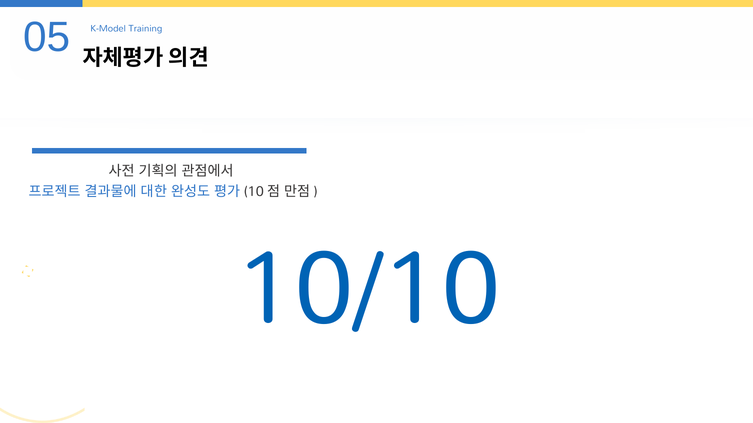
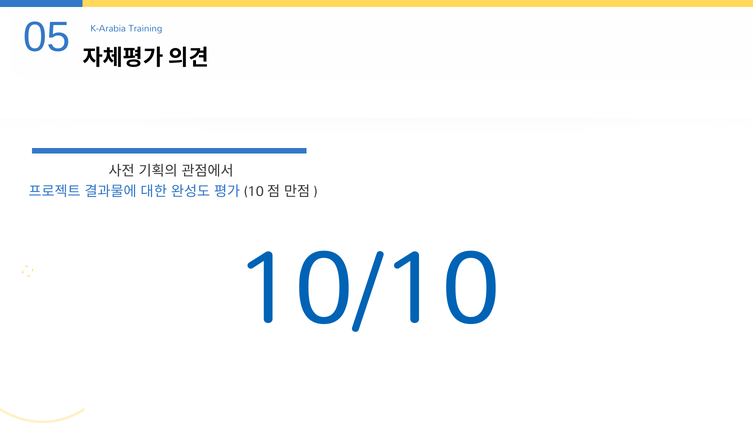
K-Model: K-Model -> K-Arabia
